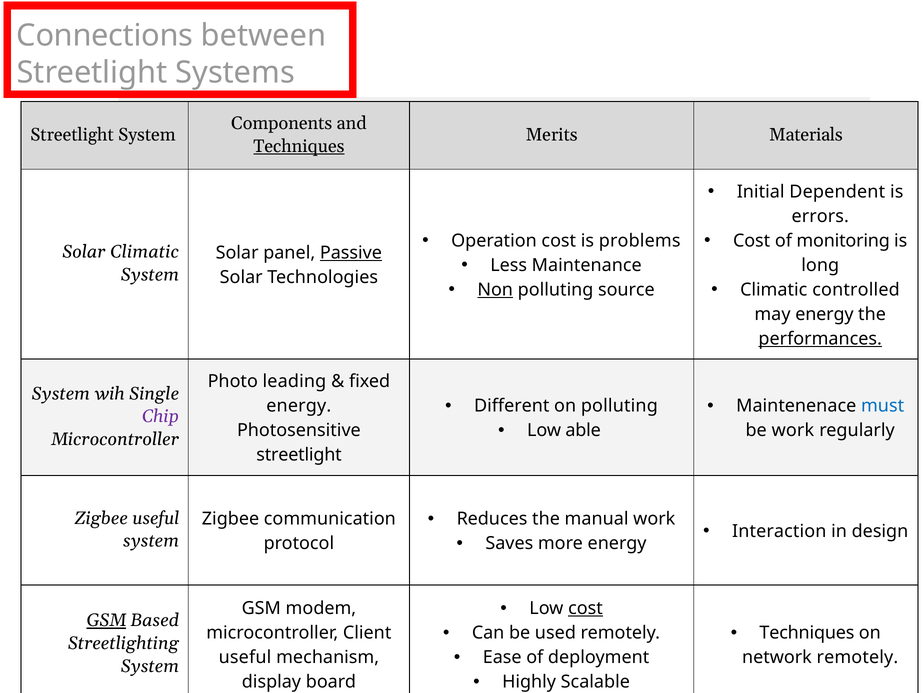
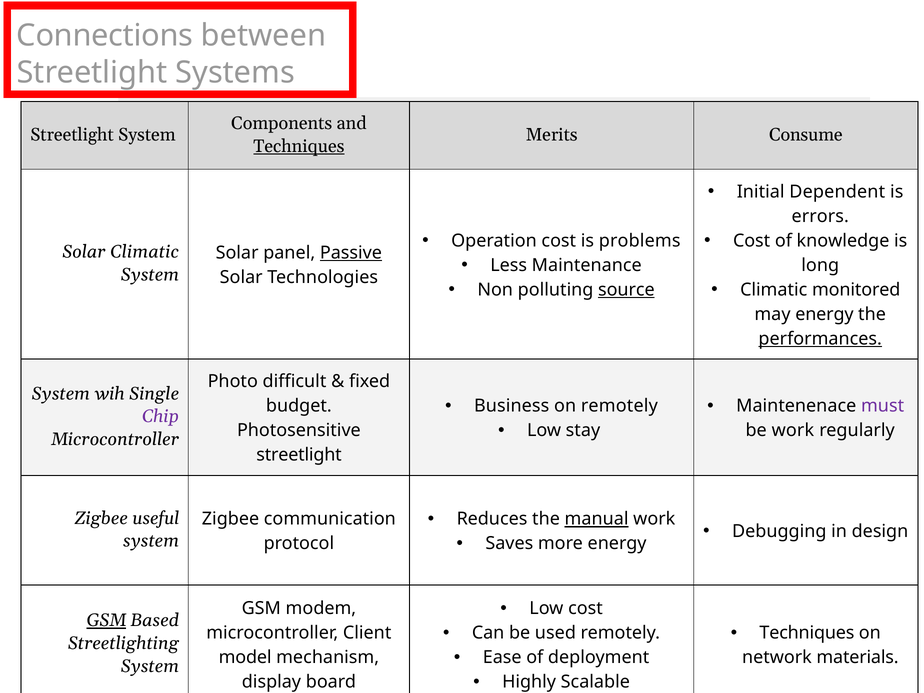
Materials: Materials -> Consume
monitoring: monitoring -> knowledge
Non underline: present -> none
source underline: none -> present
controlled: controlled -> monitored
leading: leading -> difficult
Different: Different -> Business
on polluting: polluting -> remotely
must colour: blue -> purple
energy at (299, 406): energy -> budget
able: able -> stay
manual underline: none -> present
Interaction: Interaction -> Debugging
cost at (585, 608) underline: present -> none
useful at (245, 657): useful -> model
network remotely: remotely -> materials
